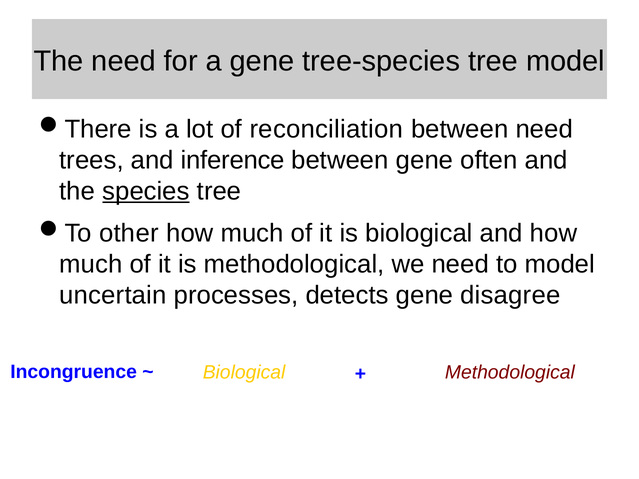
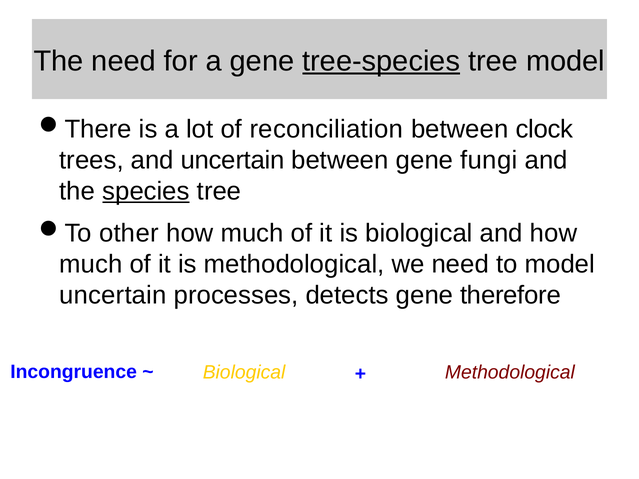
tree-species underline: none -> present
between need: need -> clock
and inference: inference -> uncertain
often: often -> fungi
disagree: disagree -> therefore
